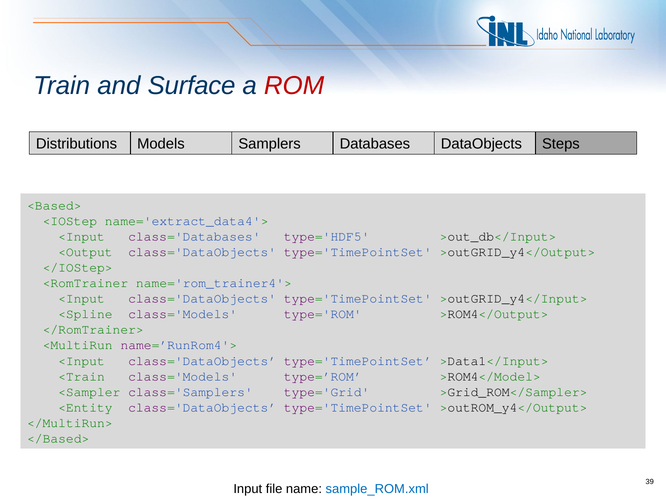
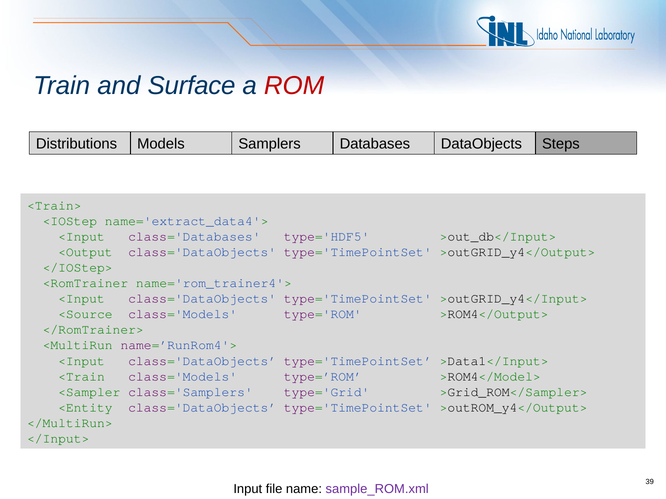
<Based>: <Based> -> <Train>
<Spline: <Spline -> <Source
</Based>: </Based> -> </Input>
sample_ROM.xml colour: blue -> purple
